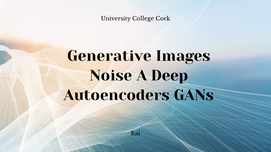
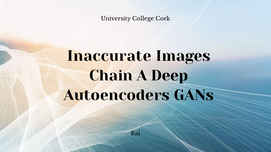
Generative: Generative -> Inaccurate
Noise: Noise -> Chain
